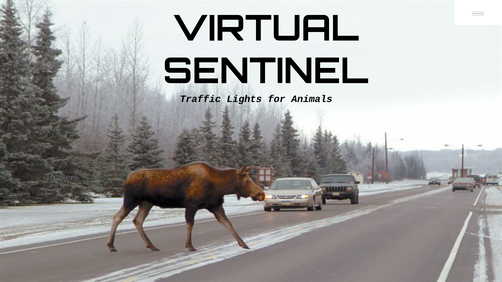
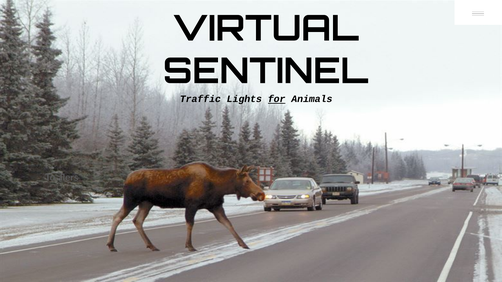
for underline: none -> present
